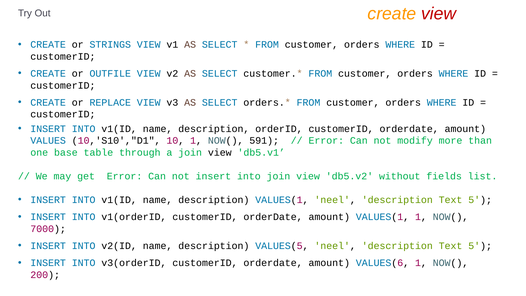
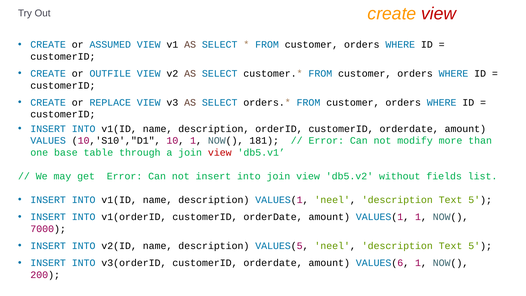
STRINGS: STRINGS -> ASSUMED
591: 591 -> 181
view at (220, 152) colour: black -> red
